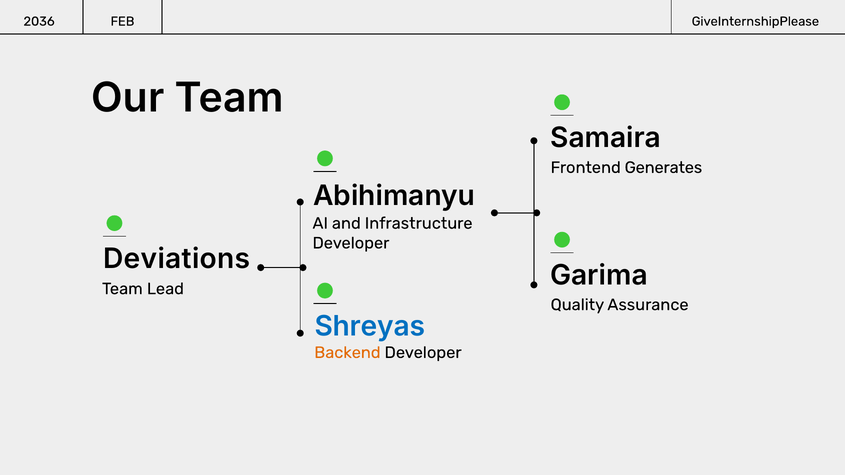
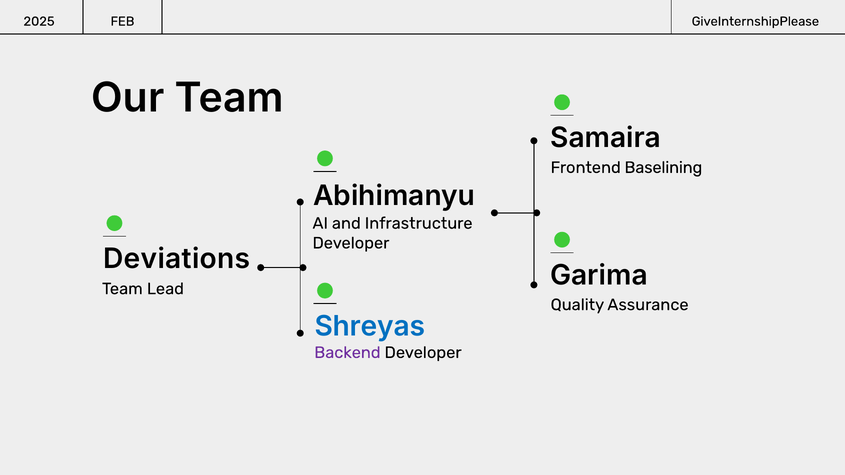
2036: 2036 -> 2025
Generates: Generates -> Baselining
Backend colour: orange -> purple
